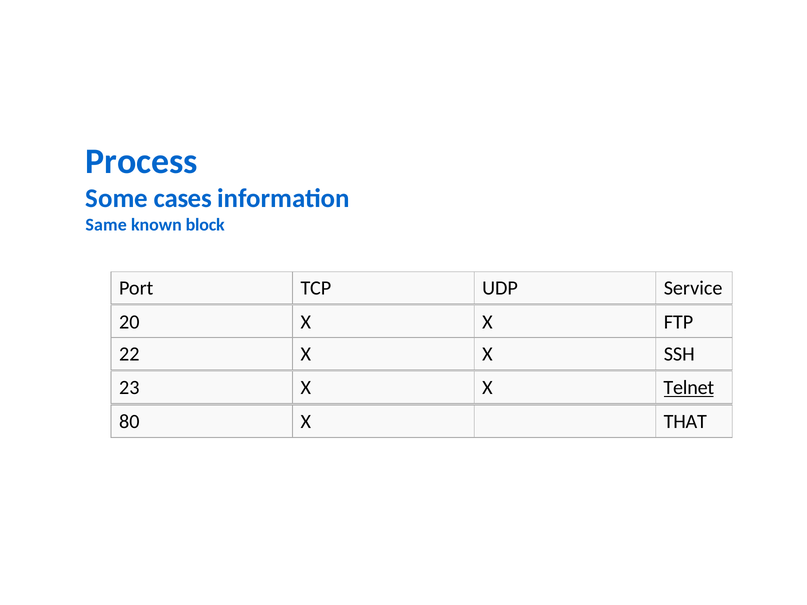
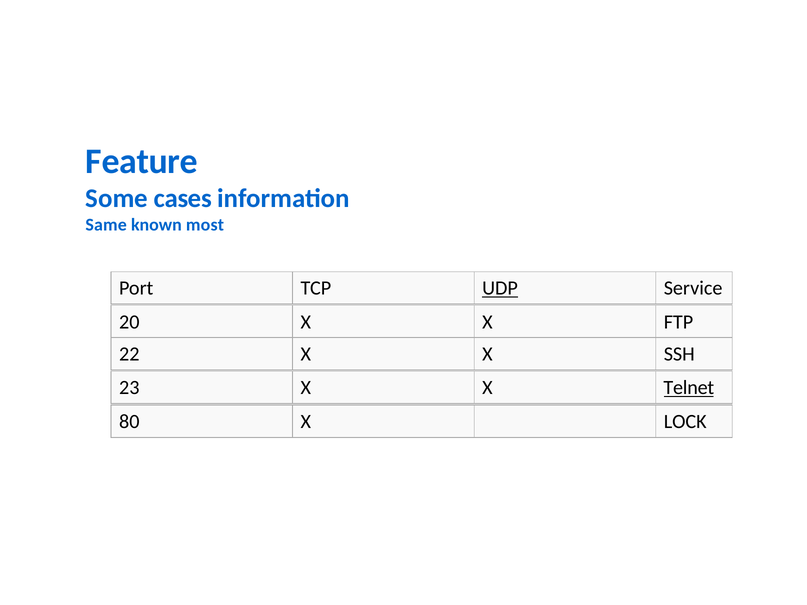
Process: Process -> Feature
block: block -> most
UDP underline: none -> present
THAT: THAT -> LOCK
